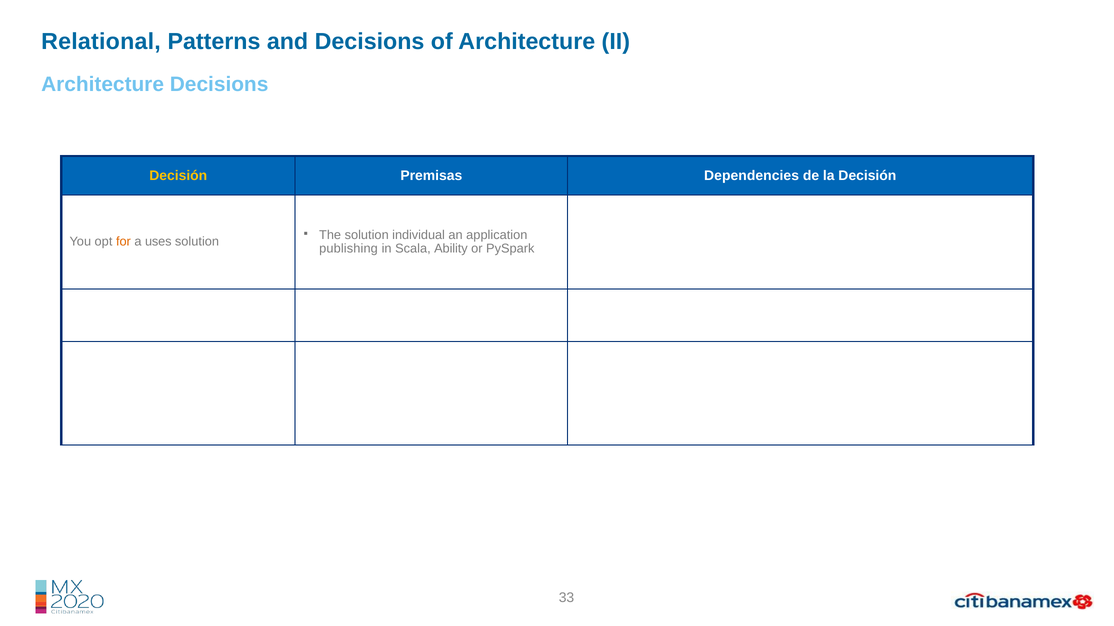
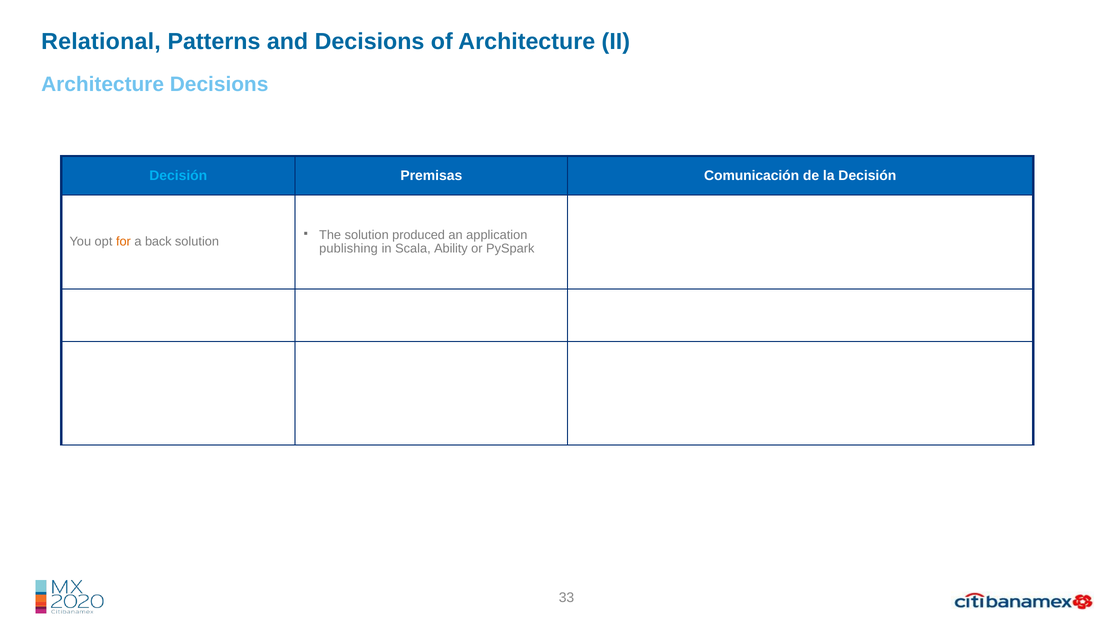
Decisión at (178, 176) colour: yellow -> light blue
Dependencies: Dependencies -> Comunicación
individual: individual -> produced
uses: uses -> back
